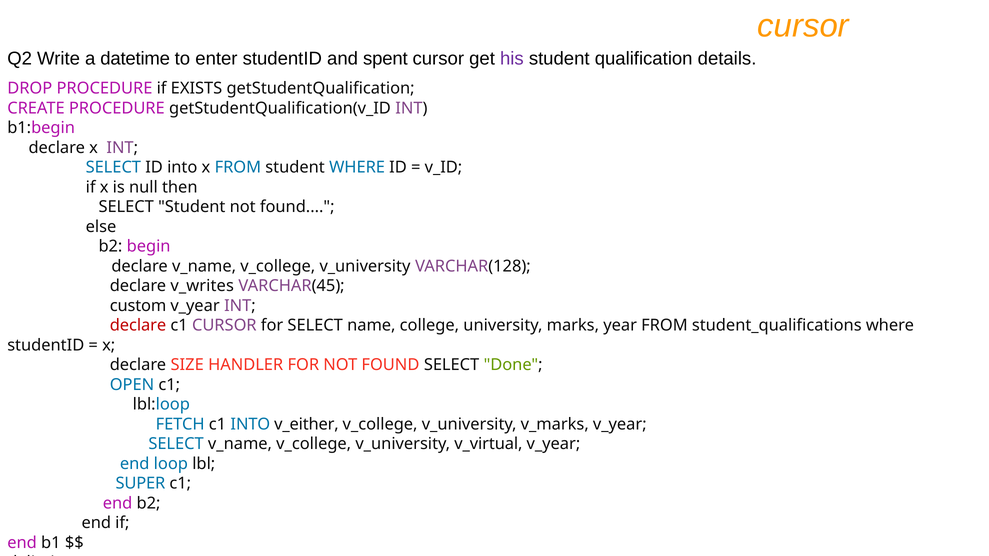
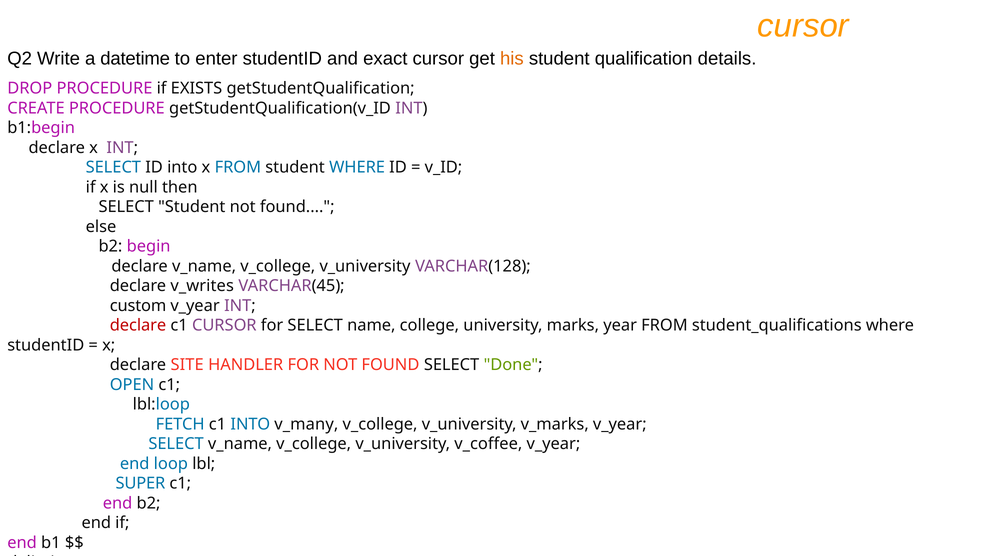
spent: spent -> exact
his colour: purple -> orange
SIZE: SIZE -> SITE
v_either: v_either -> v_many
v_virtual: v_virtual -> v_coffee
